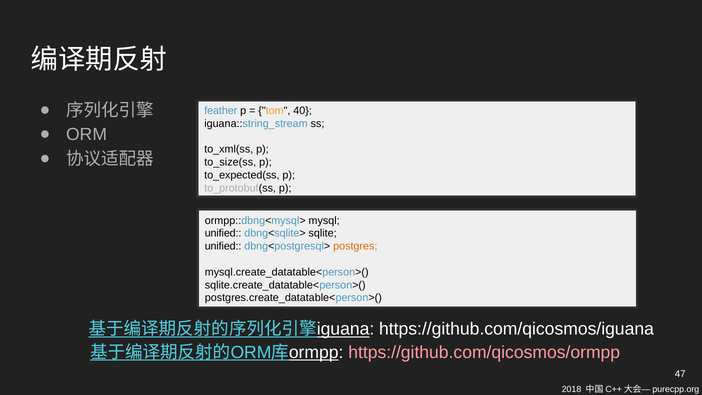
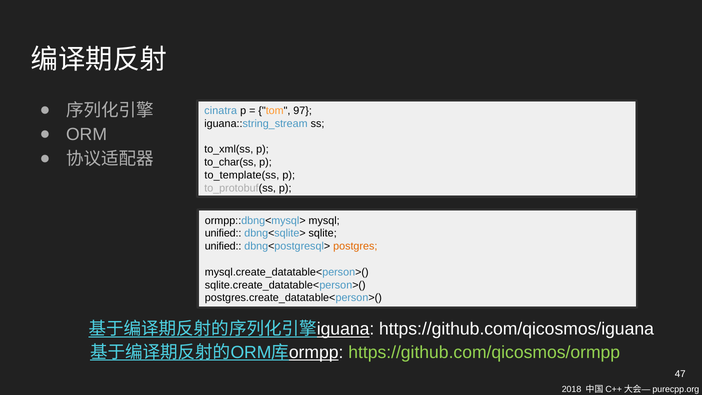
feather: feather -> cinatra
40: 40 -> 97
to_size(ss: to_size(ss -> to_char(ss
to_expected(ss: to_expected(ss -> to_template(ss
https://github.com/qicosmos/ormpp colour: pink -> light green
